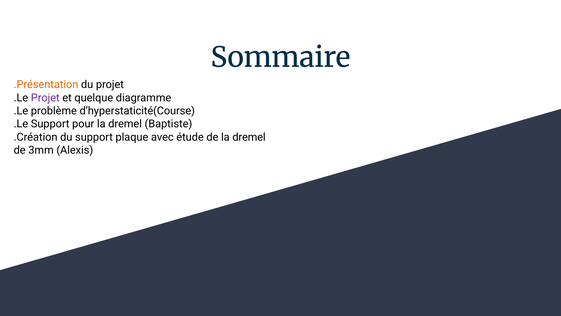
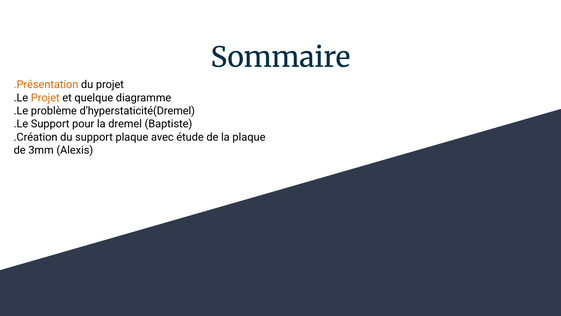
Projet at (45, 98) colour: purple -> orange
d’hyperstaticité(Course: d’hyperstaticité(Course -> d’hyperstaticité(Dremel
de la dremel: dremel -> plaque
